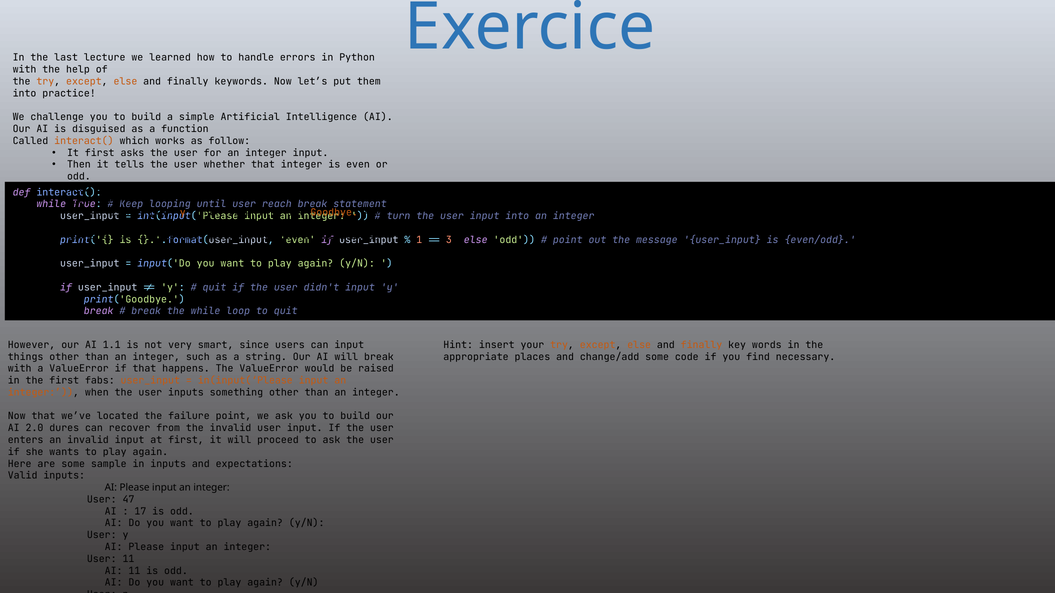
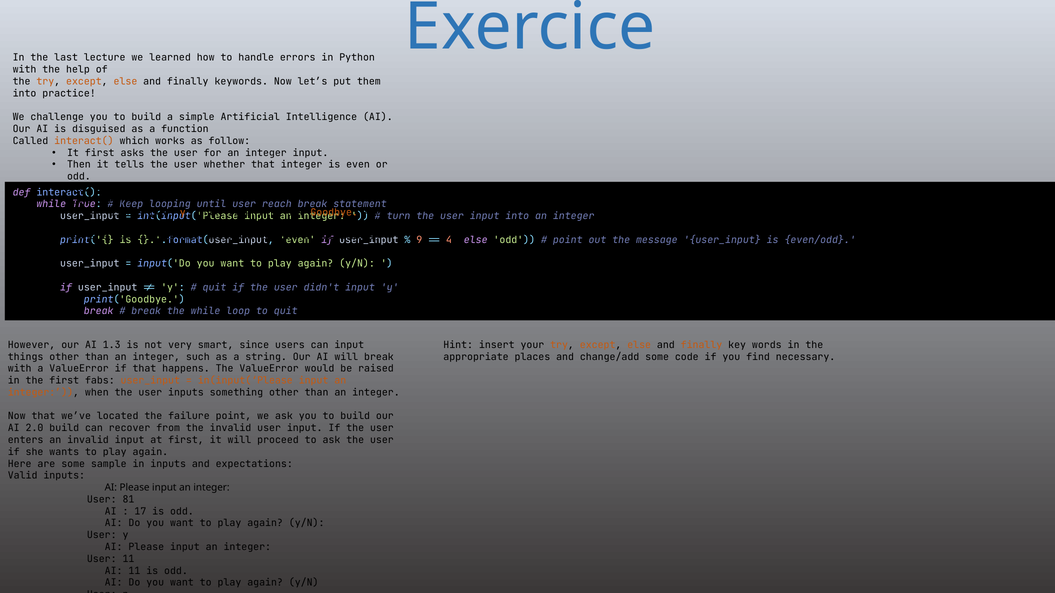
1: 1 -> 9
3: 3 -> 4
1.1: 1.1 -> 1.3
2.0 dures: dures -> build
47: 47 -> 81
